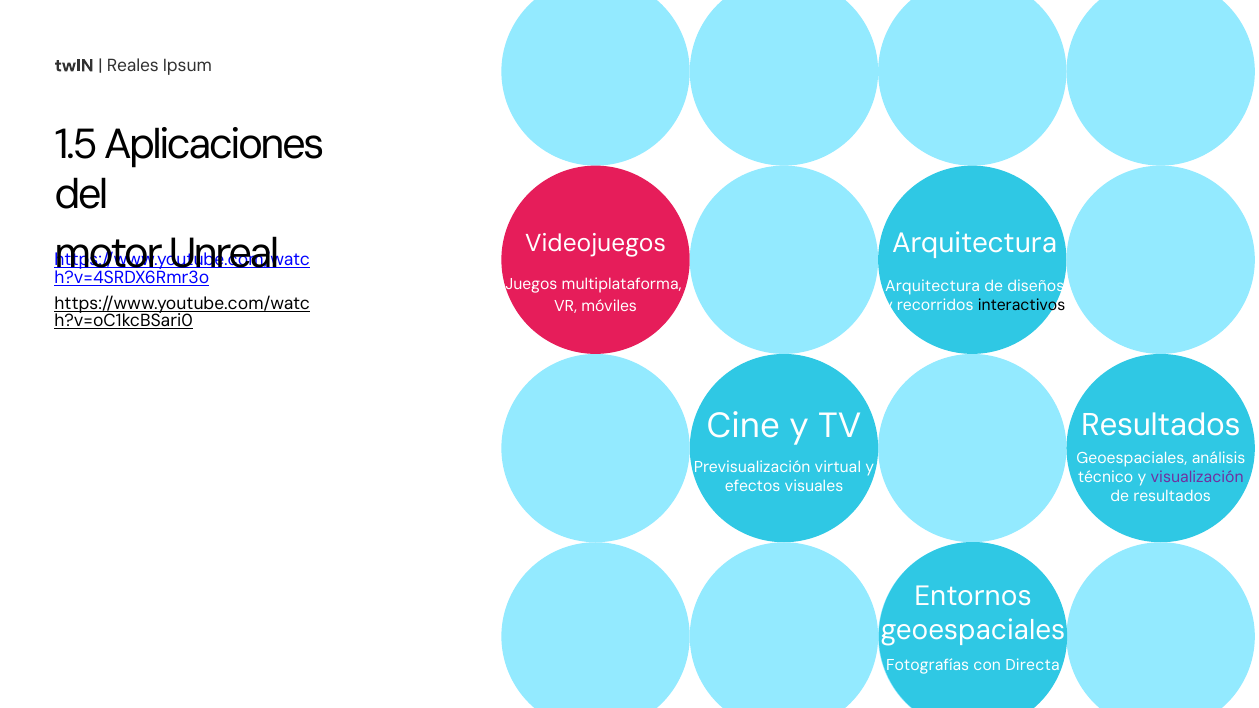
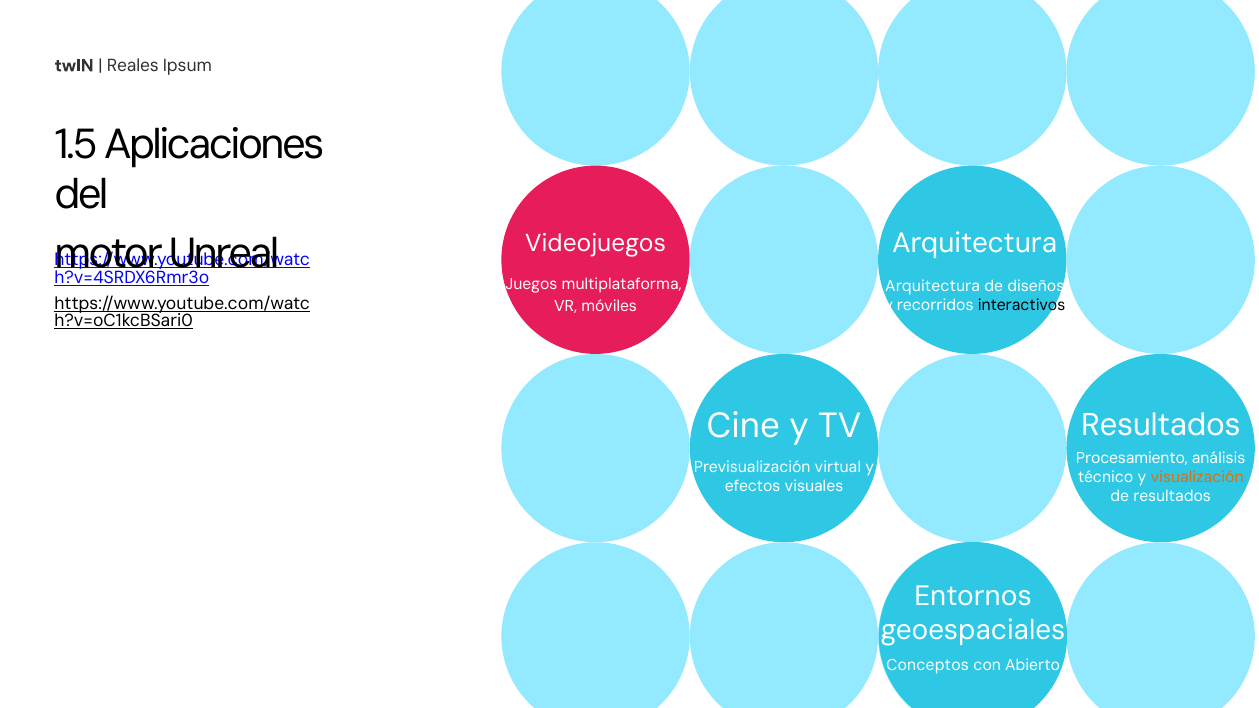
Geoespaciales at (1132, 458): Geoespaciales -> Procesamiento
visualización colour: purple -> orange
Fotografías: Fotografías -> Conceptos
Directa: Directa -> Abierto
